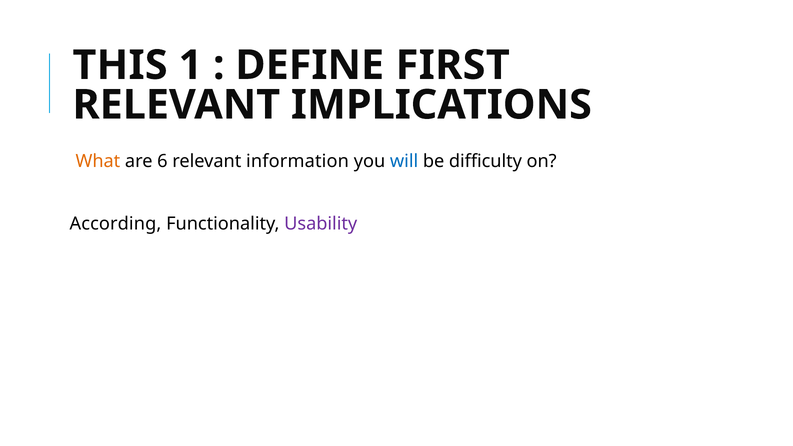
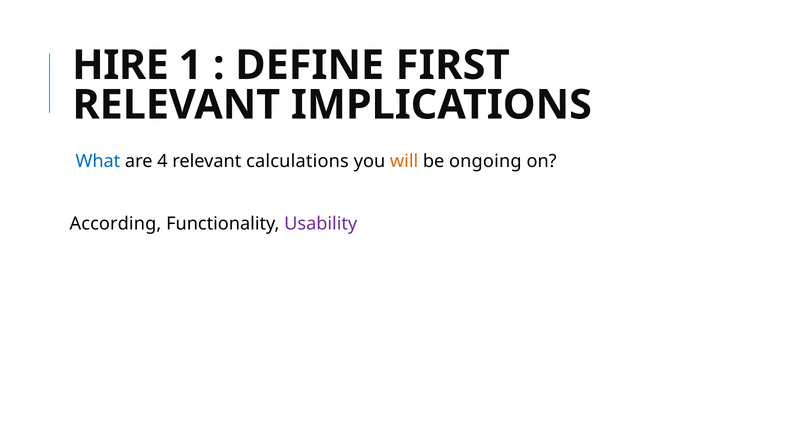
THIS: THIS -> HIRE
What colour: orange -> blue
6: 6 -> 4
information: information -> calculations
will colour: blue -> orange
difficulty: difficulty -> ongoing
